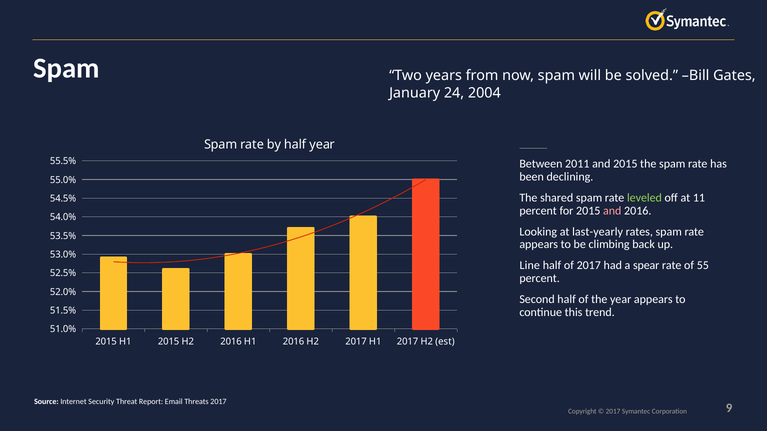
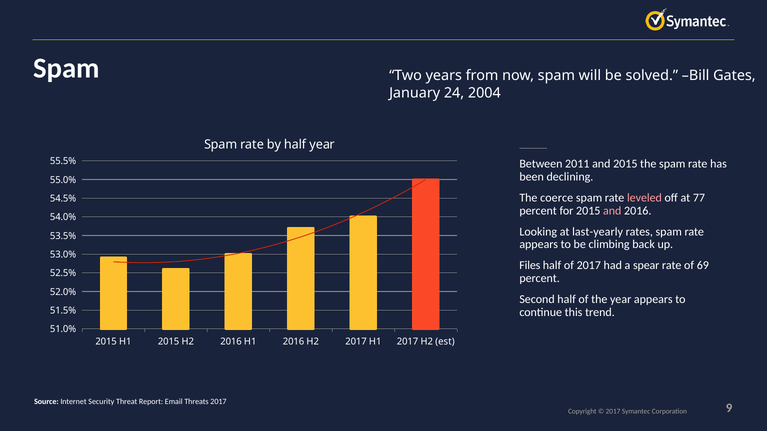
shared: shared -> coerce
leveled colour: light green -> pink
11: 11 -> 77
Line: Line -> Files
55: 55 -> 69
